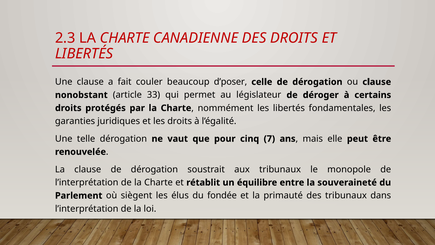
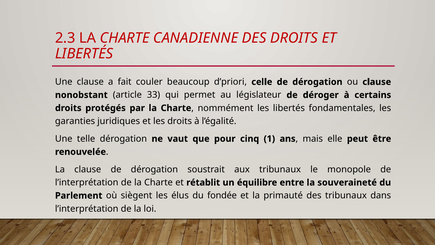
d’poser: d’poser -> d’priori
7: 7 -> 1
